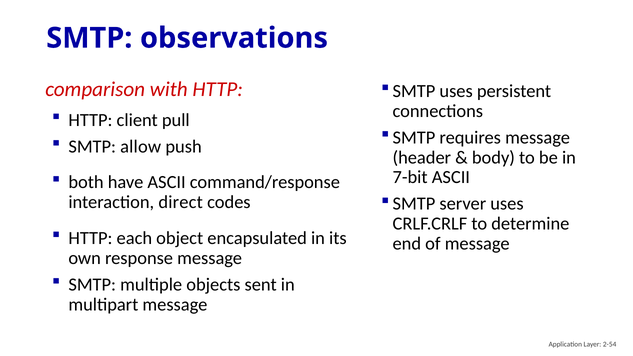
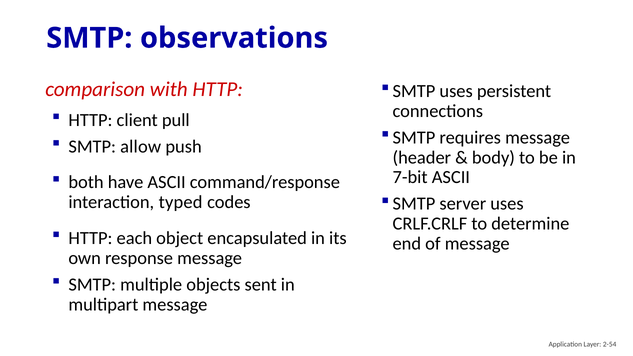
direct: direct -> typed
